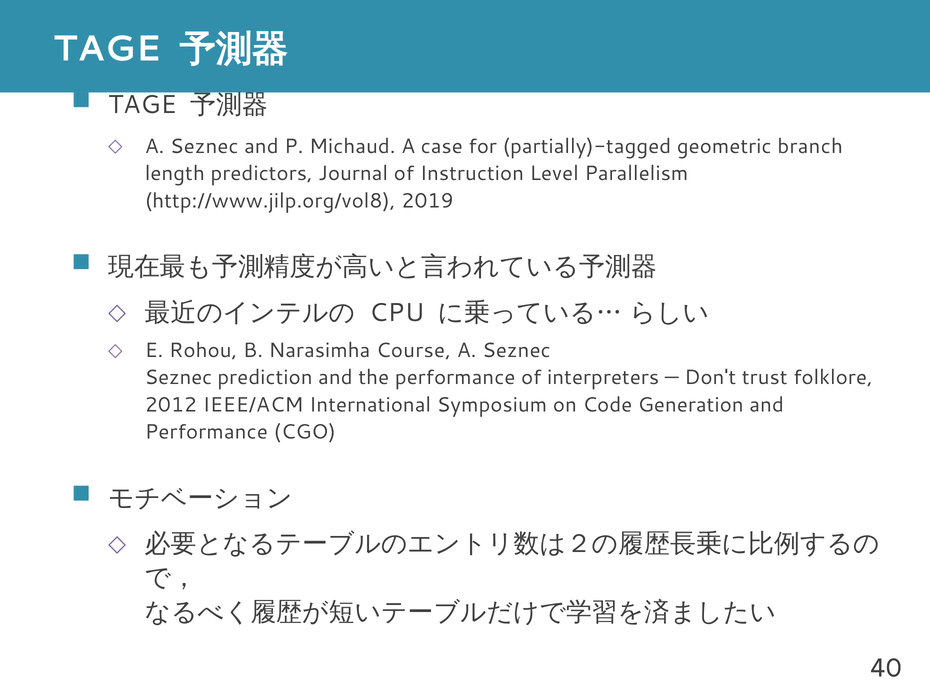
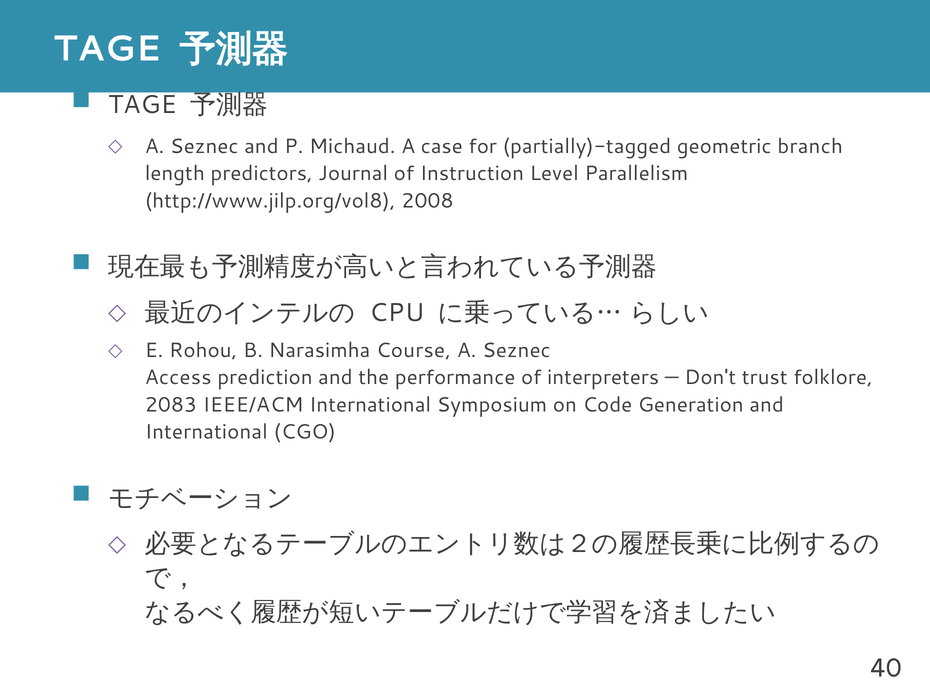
2019: 2019 -> 2008
Seznec at (178, 378): Seznec -> Access
2012: 2012 -> 2083
Performance at (206, 432): Performance -> International
